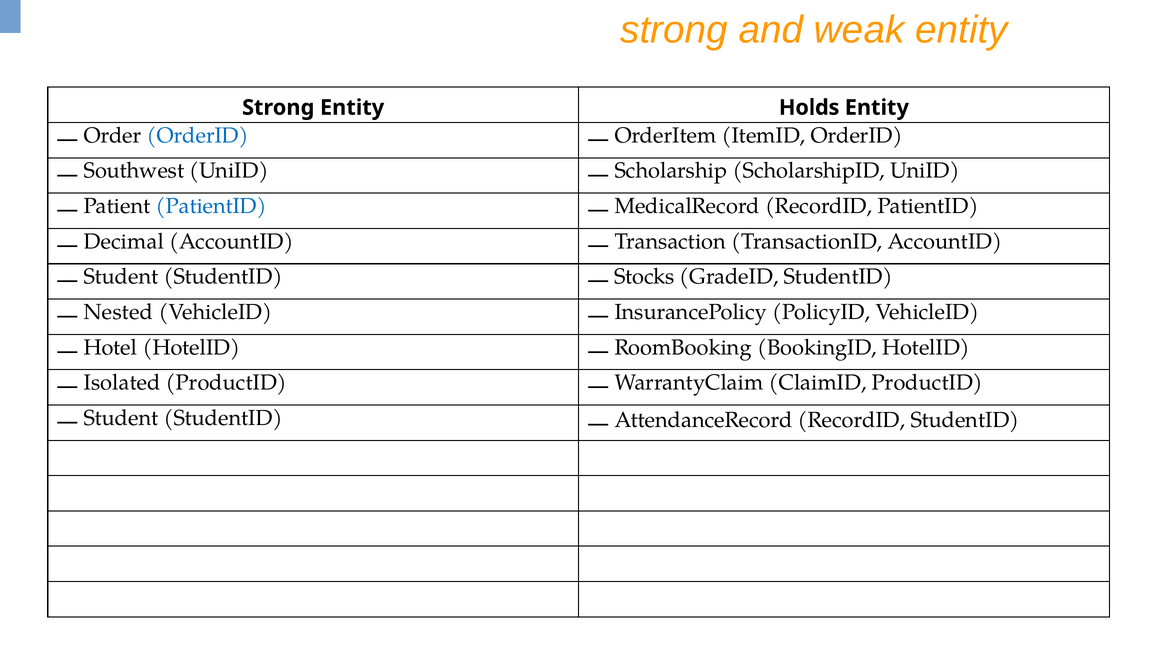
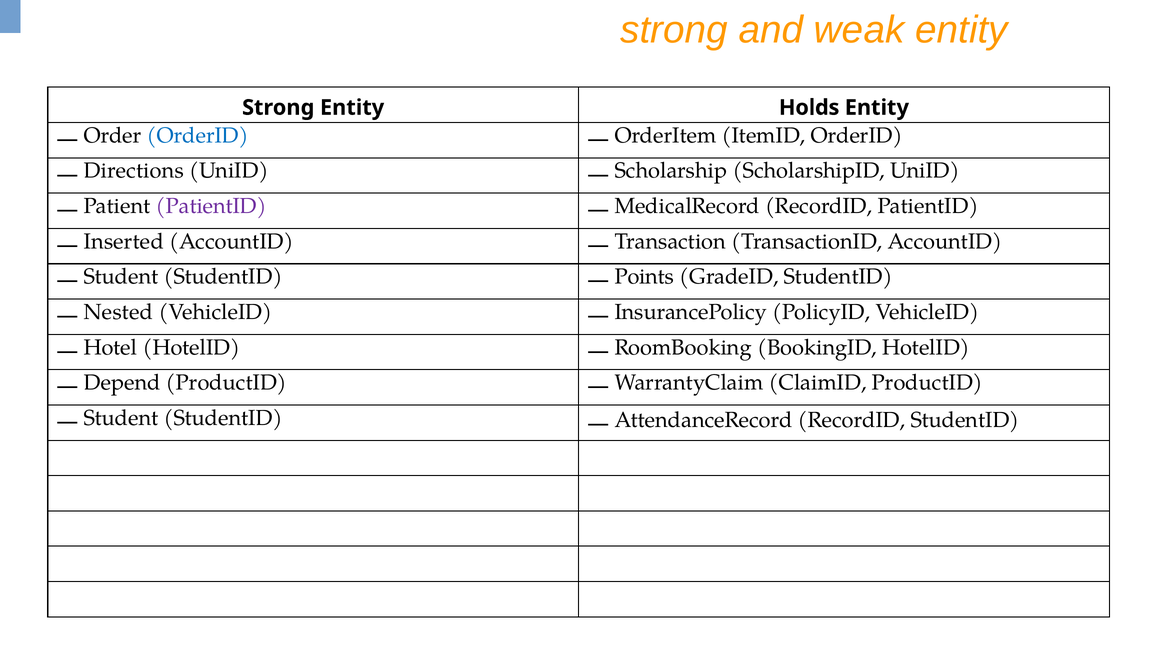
Southwest: Southwest -> Directions
PatientID at (211, 206) colour: blue -> purple
Decimal: Decimal -> Inserted
Stocks: Stocks -> Points
Isolated: Isolated -> Depend
